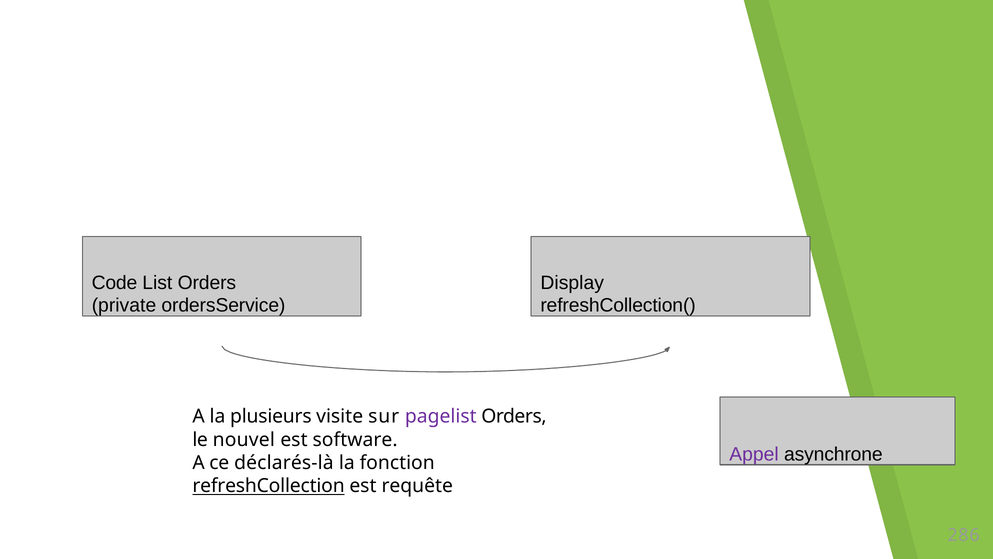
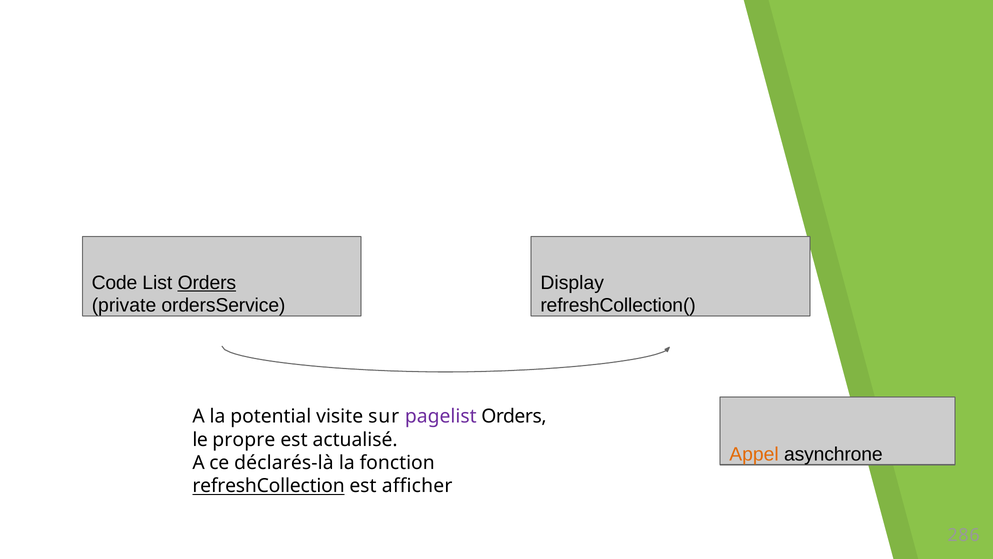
Orders at (207, 283) underline: none -> present
plusieurs: plusieurs -> potential
nouvel: nouvel -> propre
software: software -> actualisé
Appel colour: purple -> orange
requête: requête -> afficher
